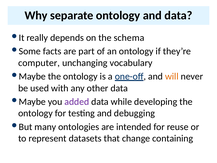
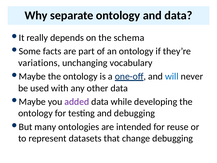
computer: computer -> variations
will colour: orange -> blue
change containing: containing -> debugging
